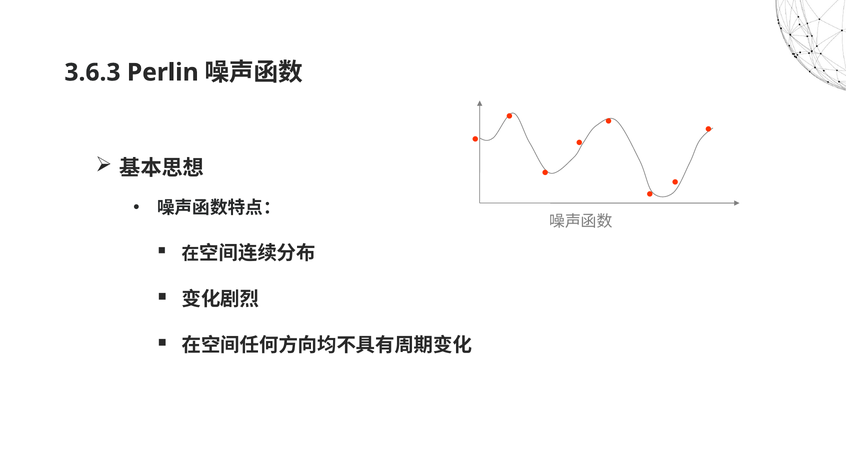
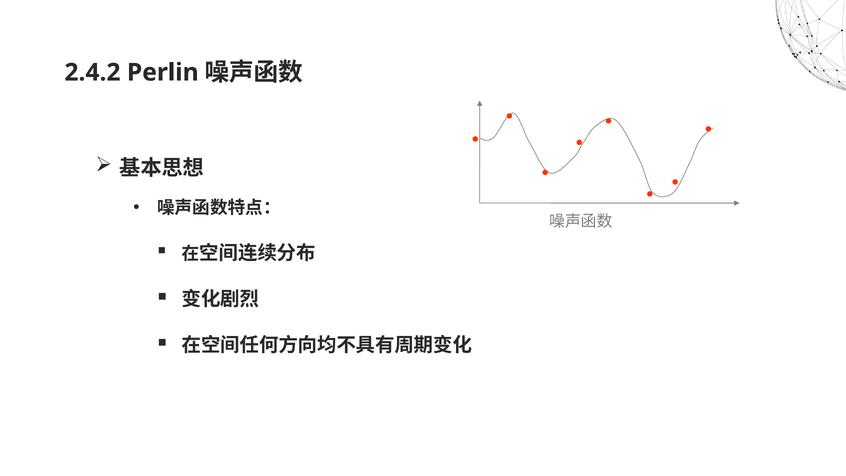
3.6.3: 3.6.3 -> 2.4.2
